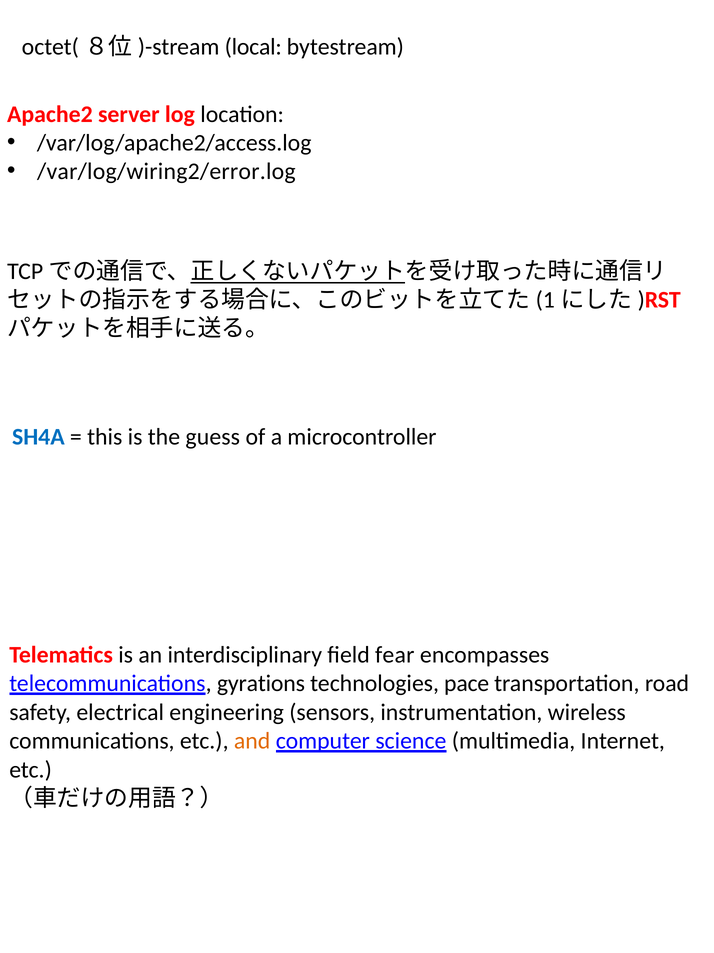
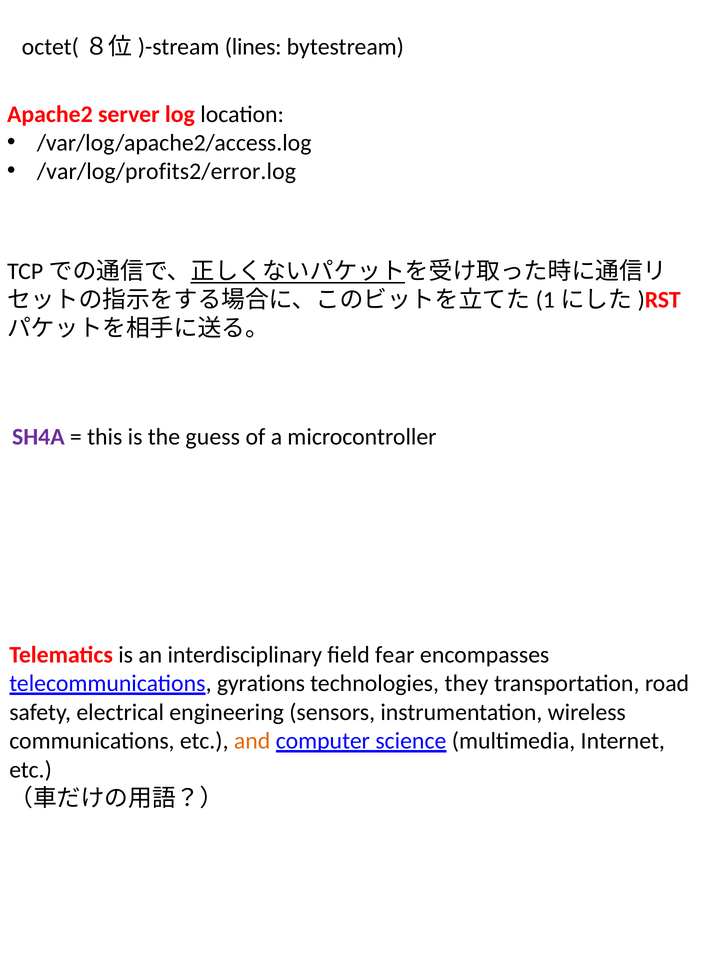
local: local -> lines
/var/log/wiring2/error.log: /var/log/wiring2/error.log -> /var/log/profits2/error.log
SH4A colour: blue -> purple
pace: pace -> they
